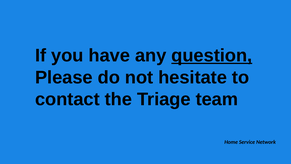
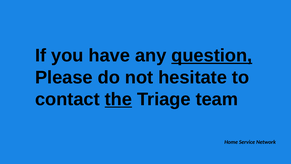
the underline: none -> present
